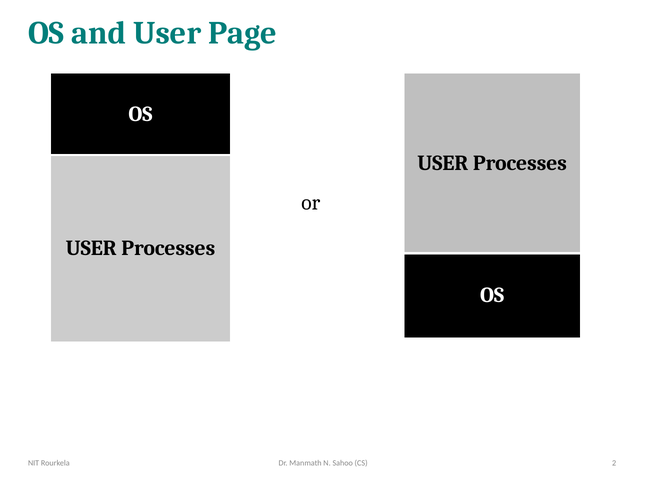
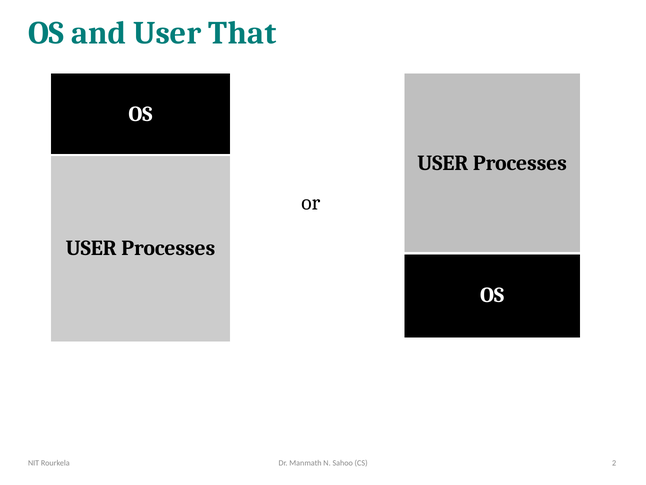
Page: Page -> That
